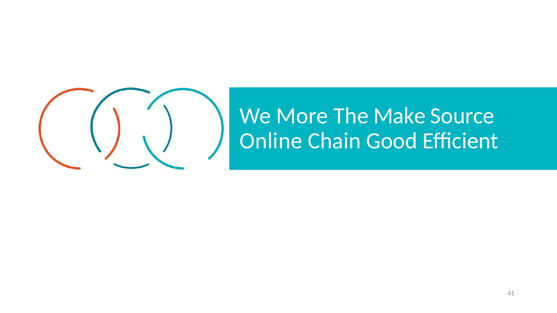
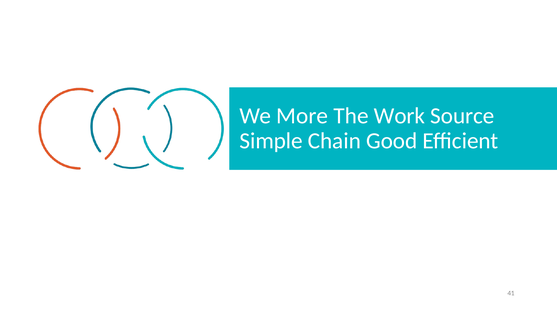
Make: Make -> Work
Online: Online -> Simple
